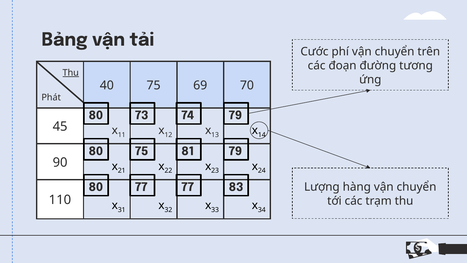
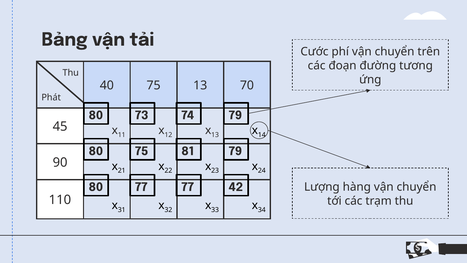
Thu at (71, 73) underline: present -> none
75 69: 69 -> 13
83: 83 -> 42
